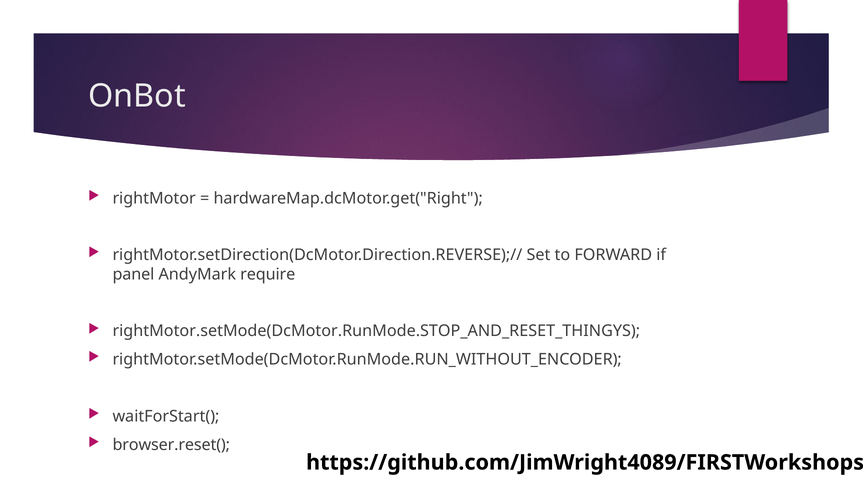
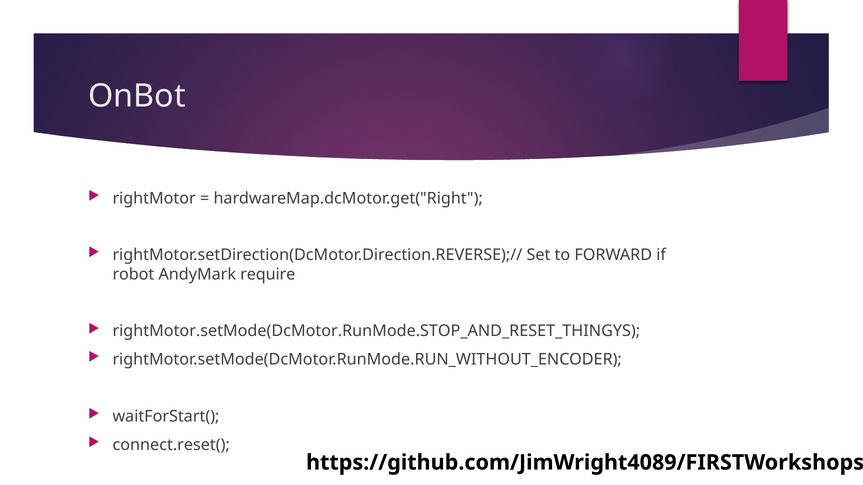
panel: panel -> robot
browser.reset(: browser.reset( -> connect.reset(
